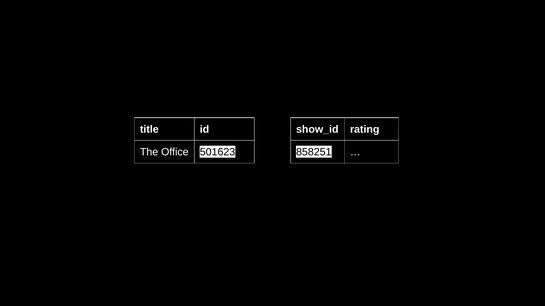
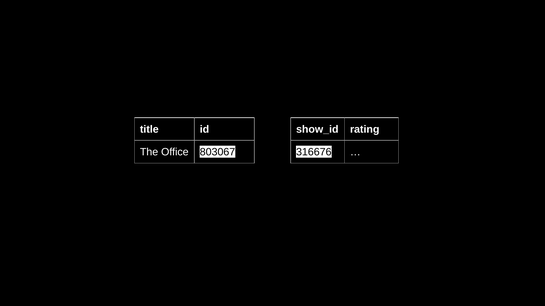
501623: 501623 -> 803067
858251: 858251 -> 316676
